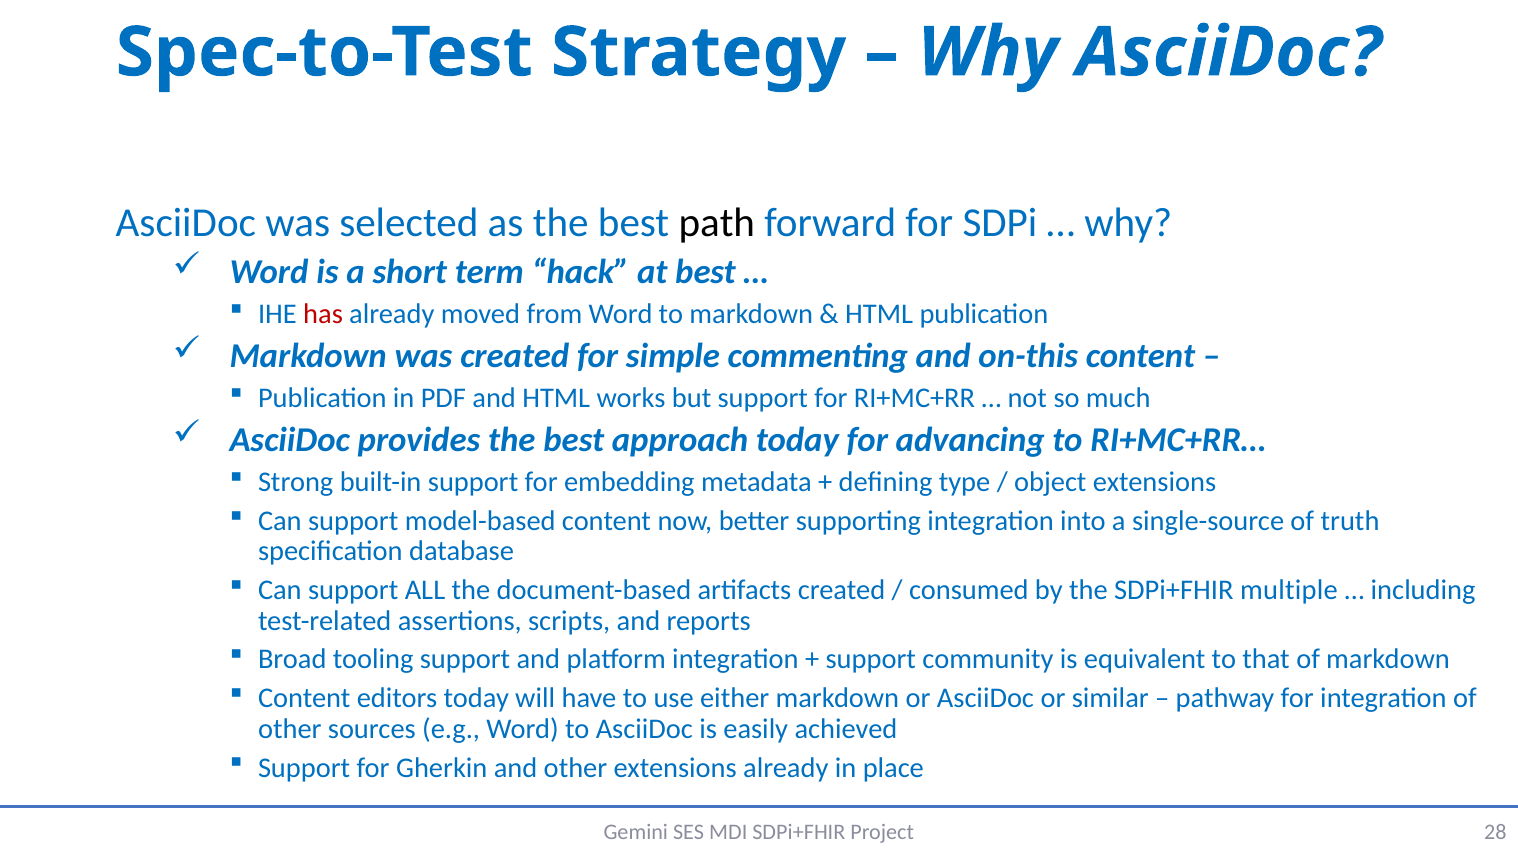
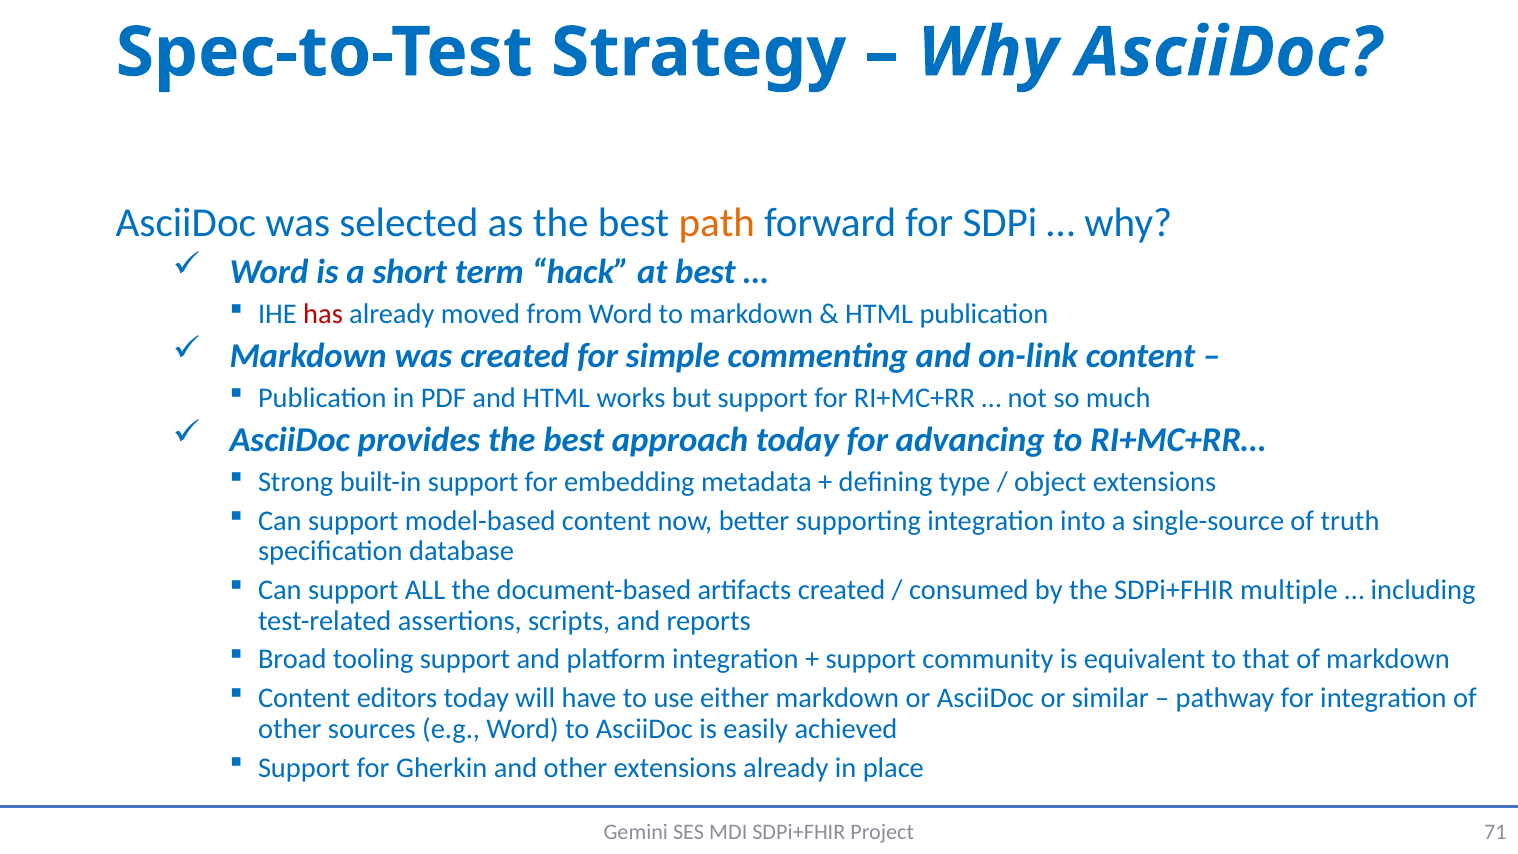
path colour: black -> orange
on-this: on-this -> on-link
28: 28 -> 71
